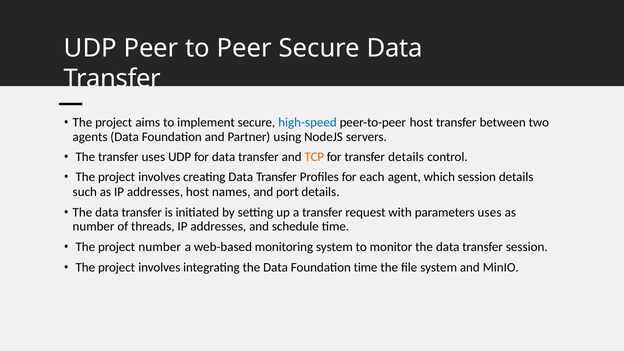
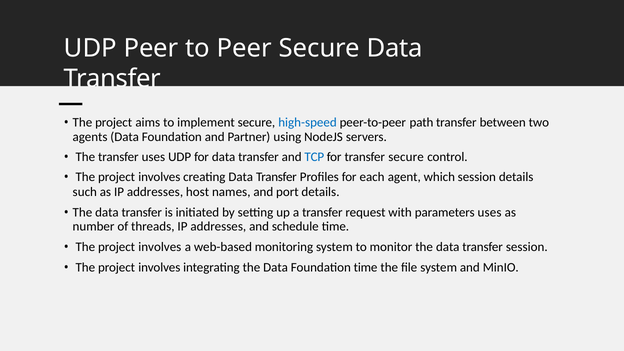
peer-to-peer host: host -> path
TCP colour: orange -> blue
transfer details: details -> secure
number at (160, 247): number -> involves
